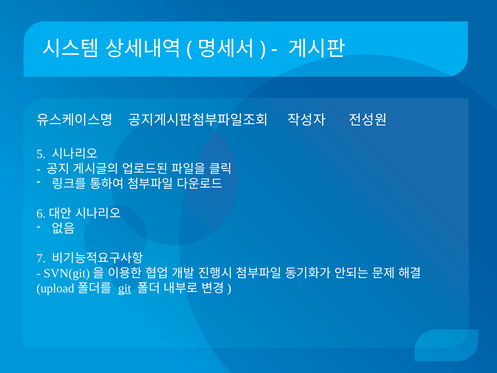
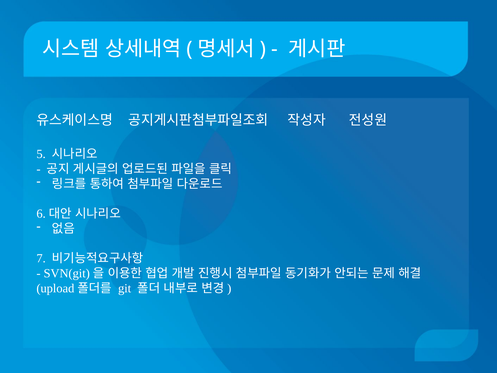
git underline: present -> none
